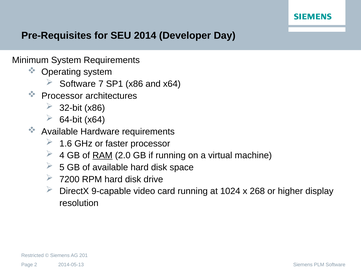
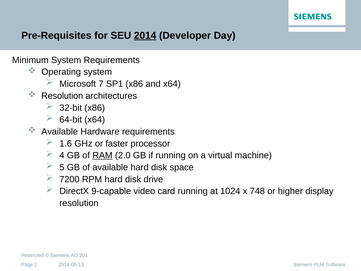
2014 underline: none -> present
Software at (78, 84): Software -> Microsoft
Processor at (62, 96): Processor -> Resolution
268: 268 -> 748
